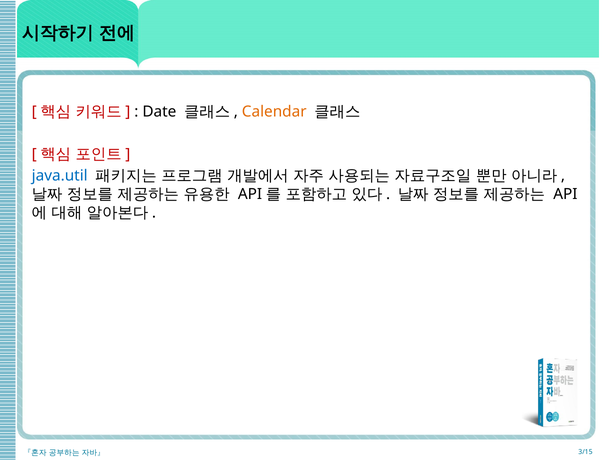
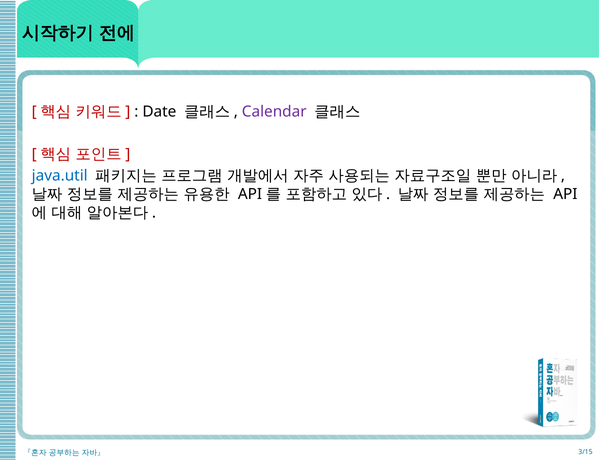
Calendar colour: orange -> purple
